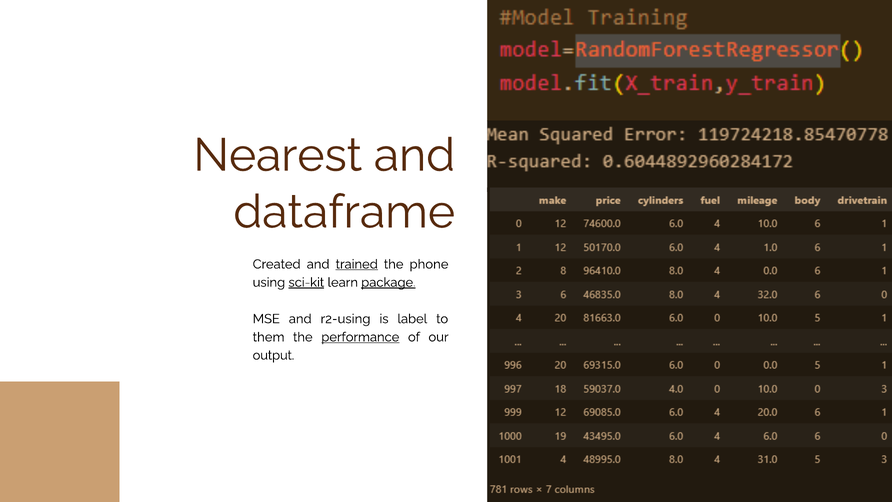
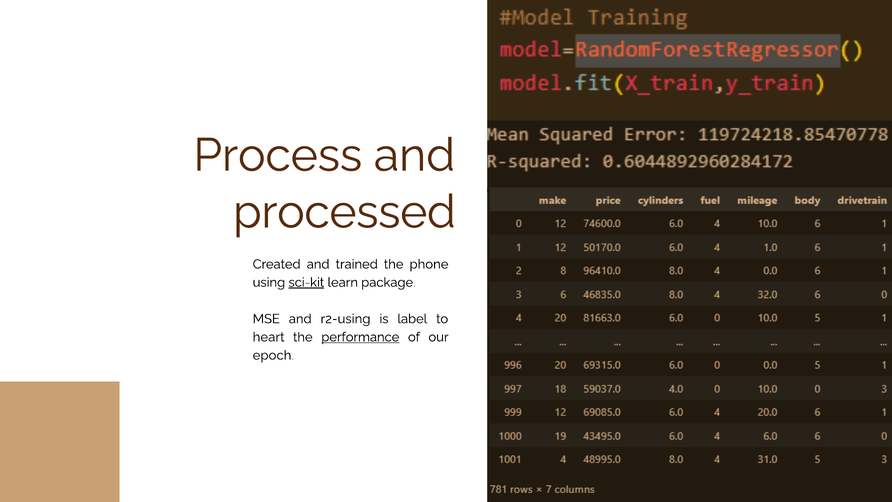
Nearest: Nearest -> Process
dataframe: dataframe -> processed
trained underline: present -> none
package underline: present -> none
them: them -> heart
output: output -> epoch
